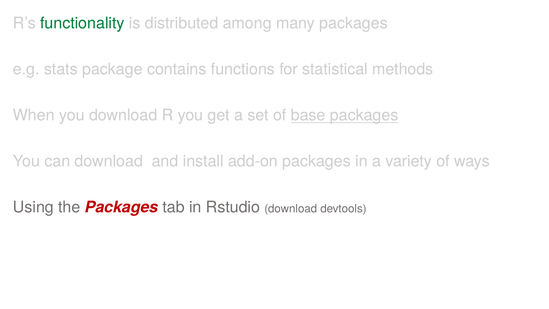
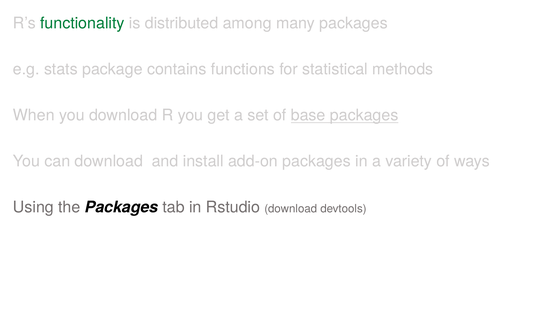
Packages at (121, 207) colour: red -> black
